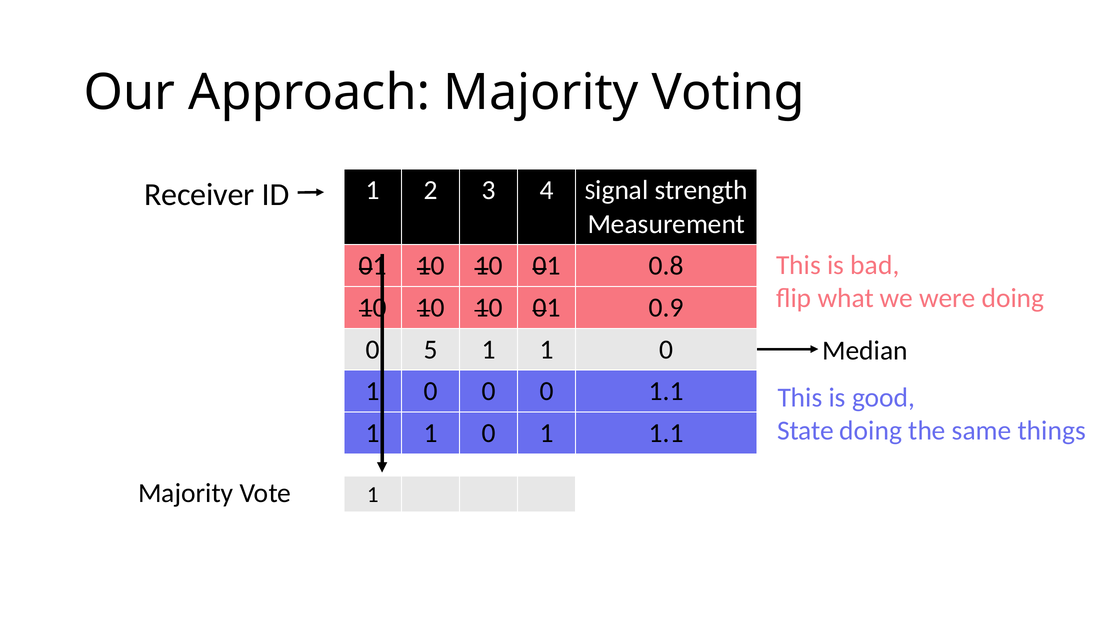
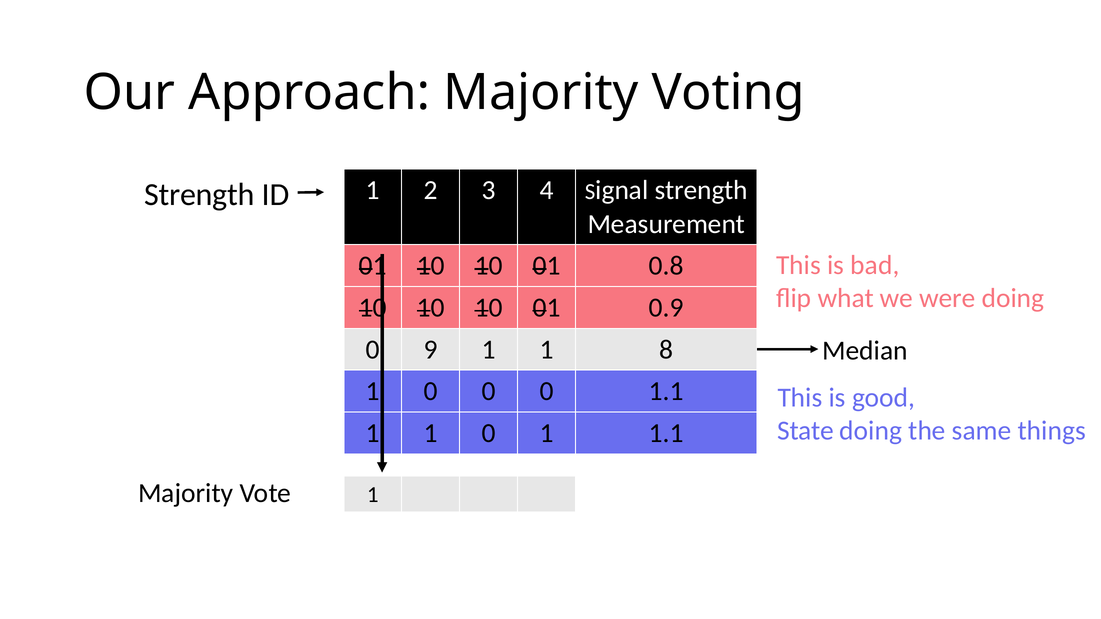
Receiver at (199, 195): Receiver -> Strength
5: 5 -> 9
0 at (666, 350): 0 -> 8
